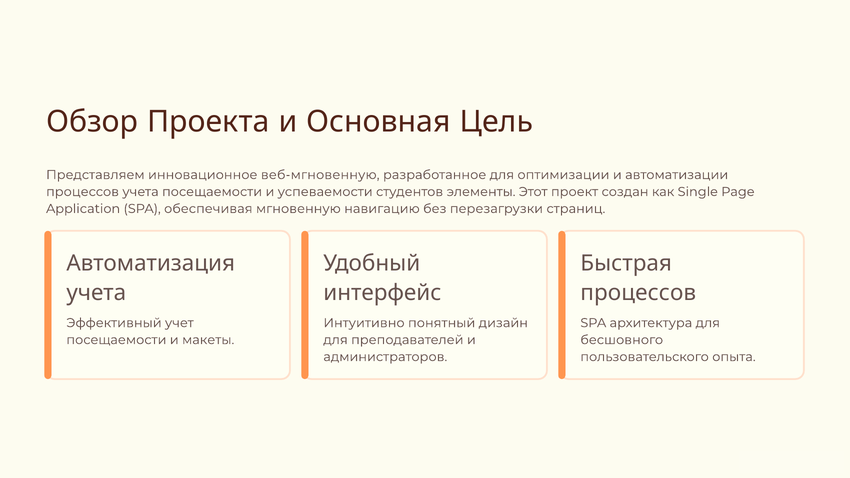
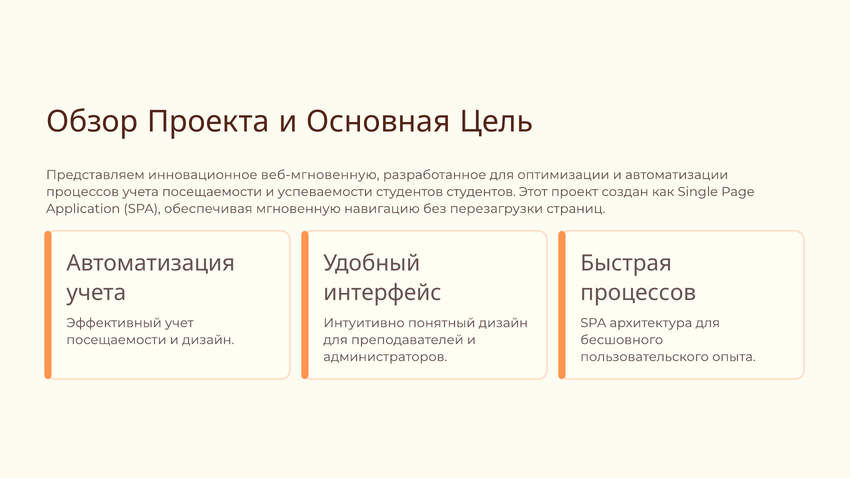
студентов элементы: элементы -> студентов
и макеты: макеты -> дизайн
